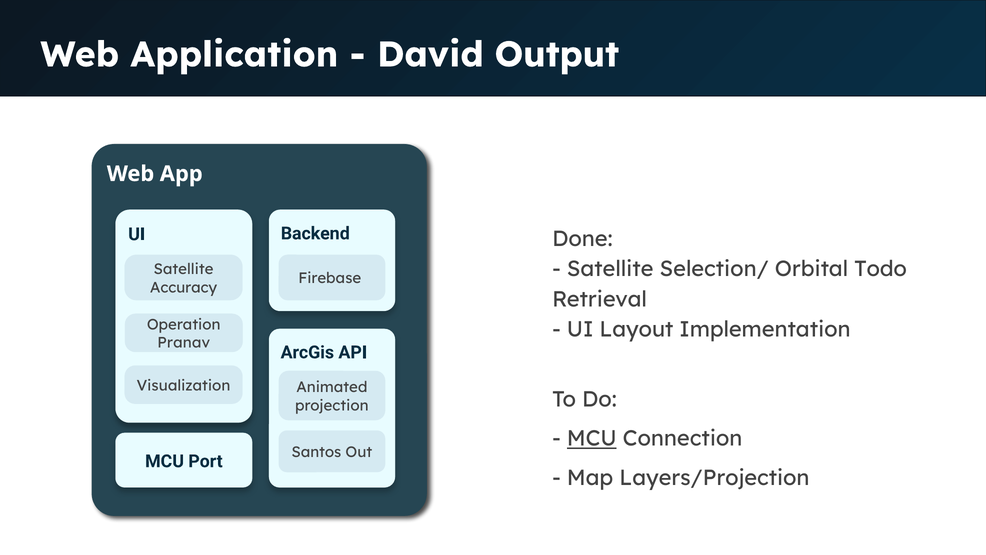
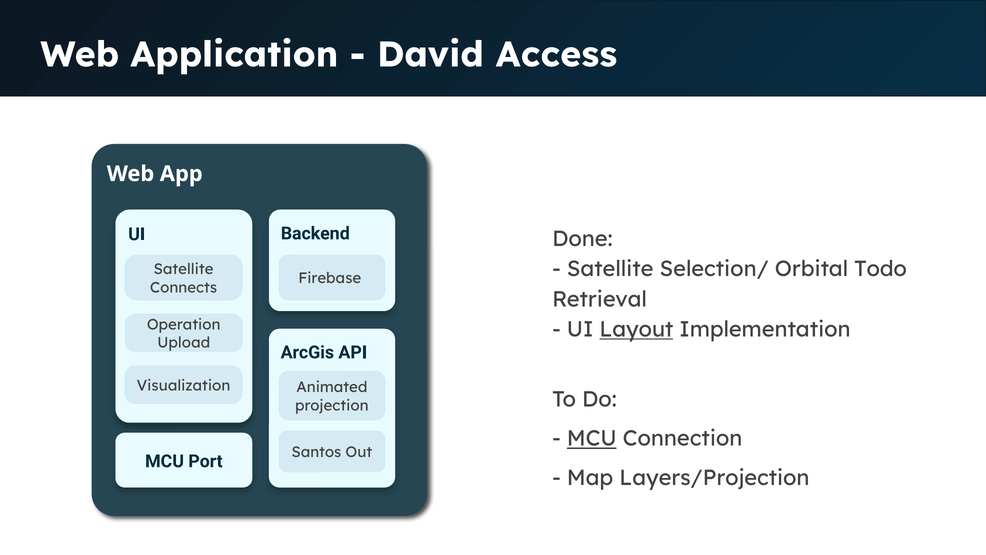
Output: Output -> Access
Accuracy: Accuracy -> Connects
Layout underline: none -> present
Pranav: Pranav -> Upload
